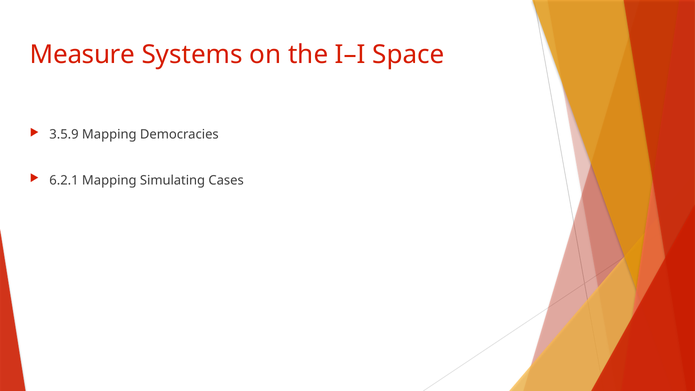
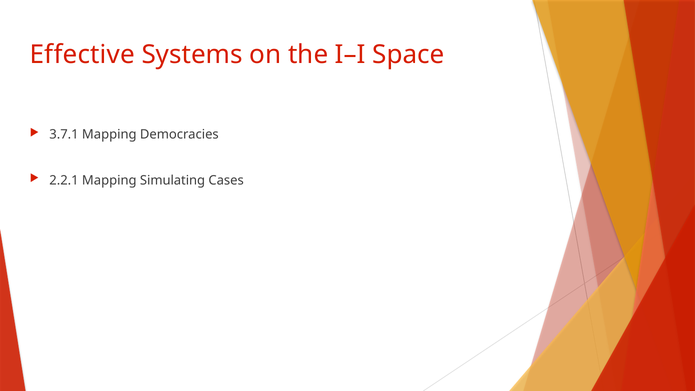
Measure: Measure -> Effective
3.5.9: 3.5.9 -> 3.7.1
6.2.1: 6.2.1 -> 2.2.1
